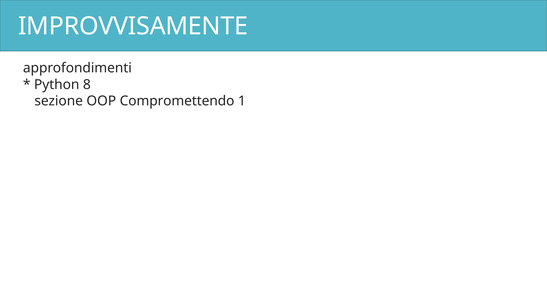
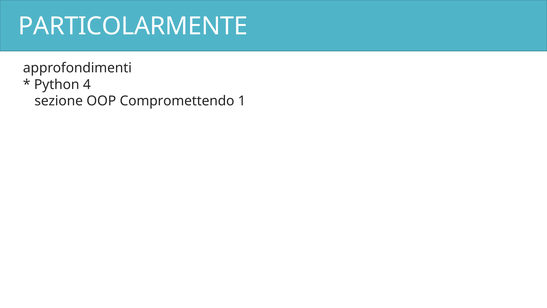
IMPROVVISAMENTE: IMPROVVISAMENTE -> PARTICOLARMENTE
8: 8 -> 4
